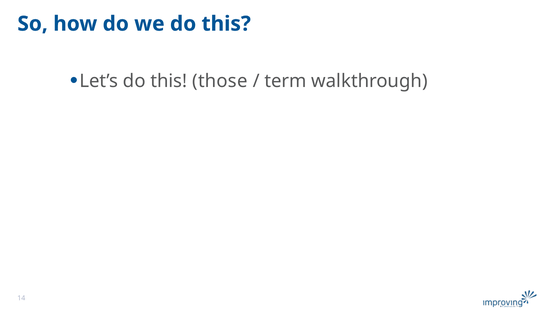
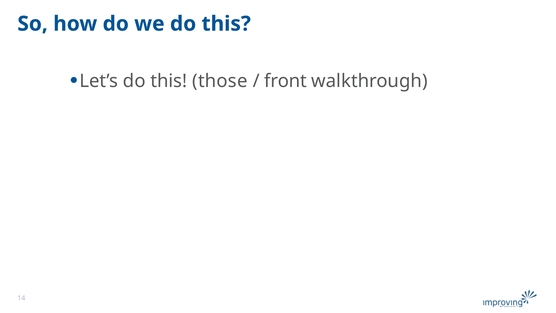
term: term -> front
